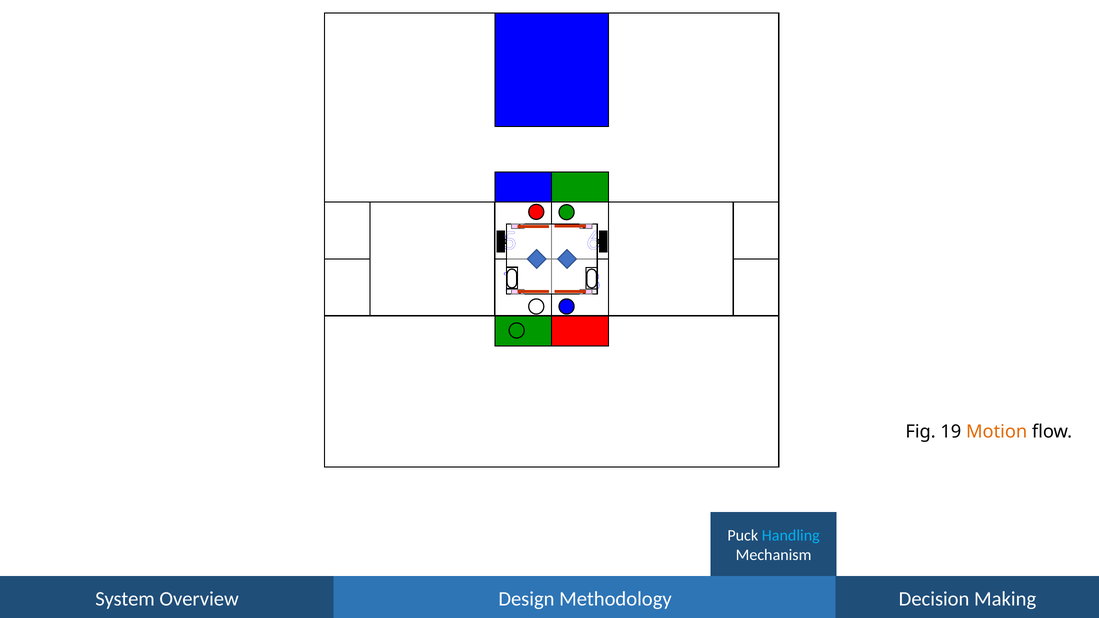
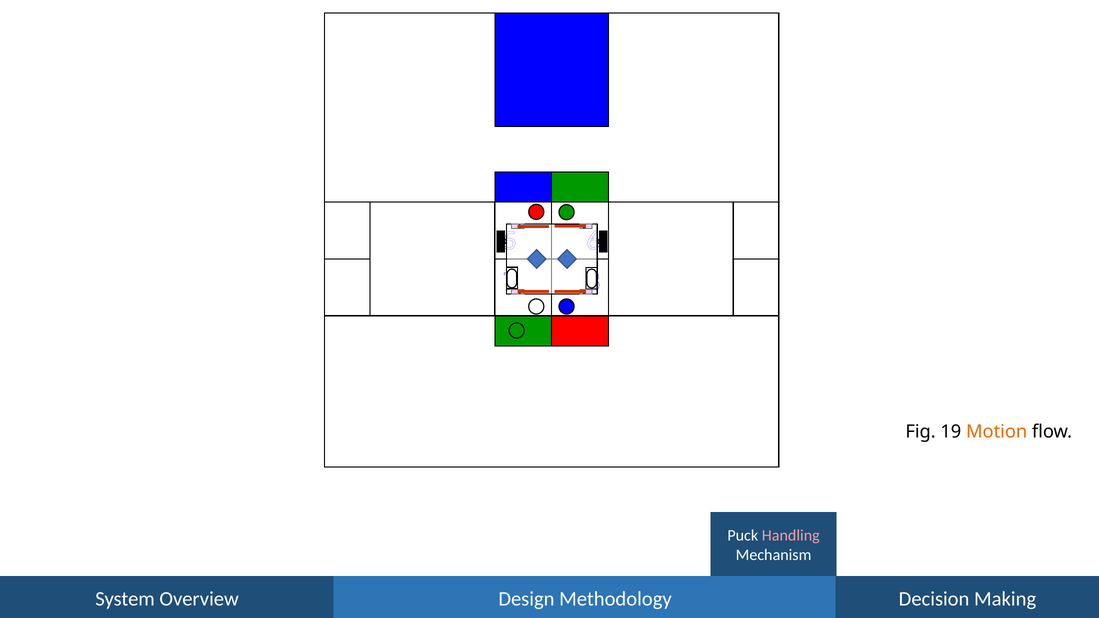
Handling colour: light blue -> pink
